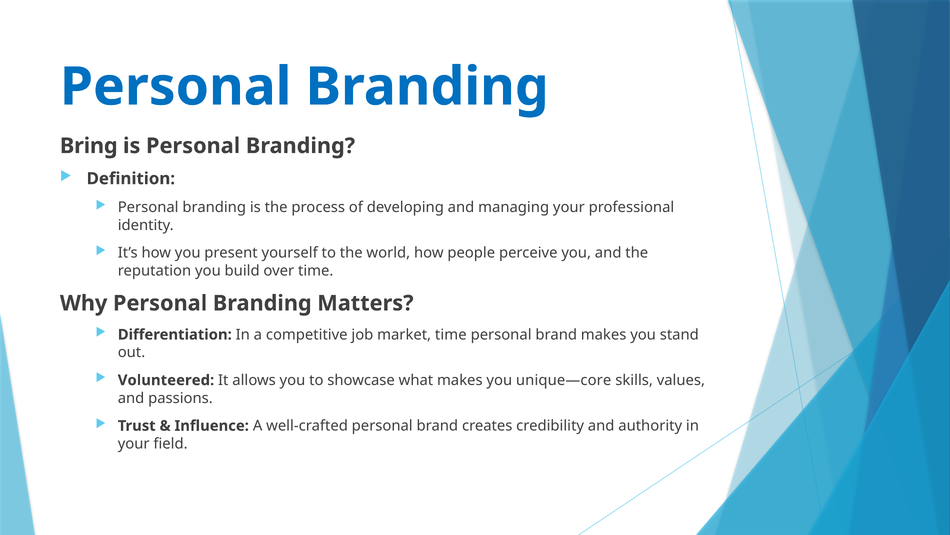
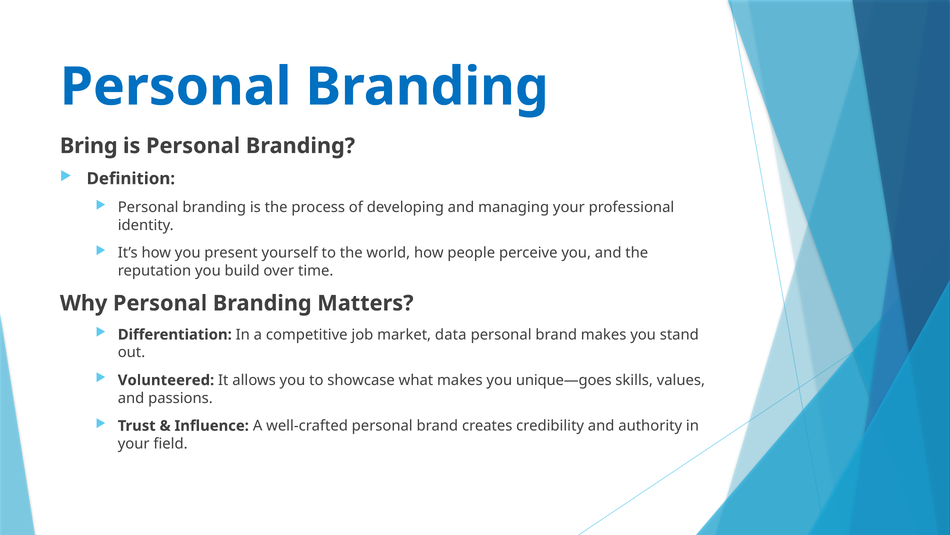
market time: time -> data
unique—core: unique—core -> unique—goes
